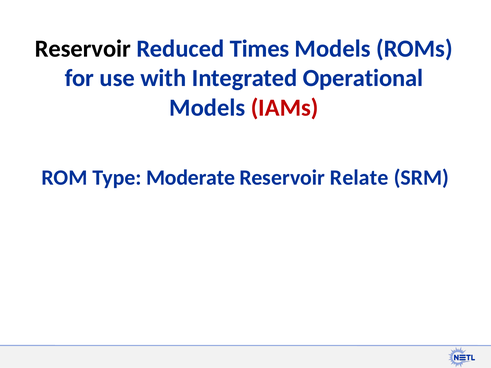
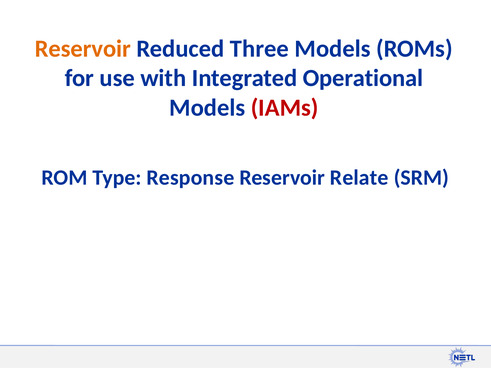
Reservoir at (83, 49) colour: black -> orange
Times: Times -> Three
Moderate: Moderate -> Response
